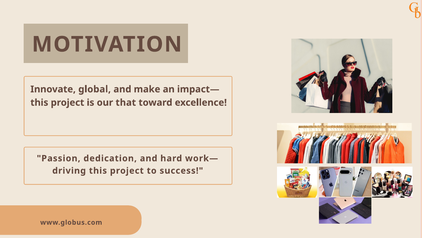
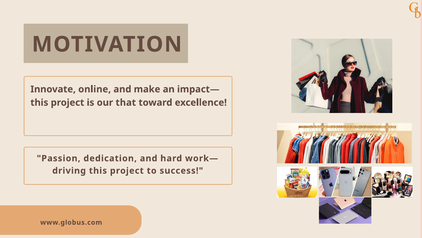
global: global -> online
